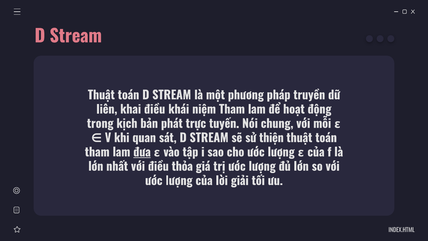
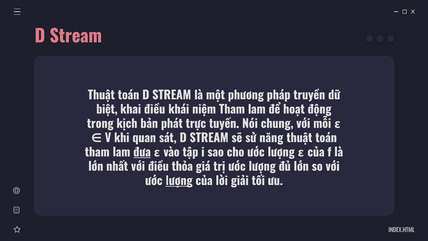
liên: liên -> biệt
thiện: thiện -> năng
lượng at (179, 181) underline: none -> present
